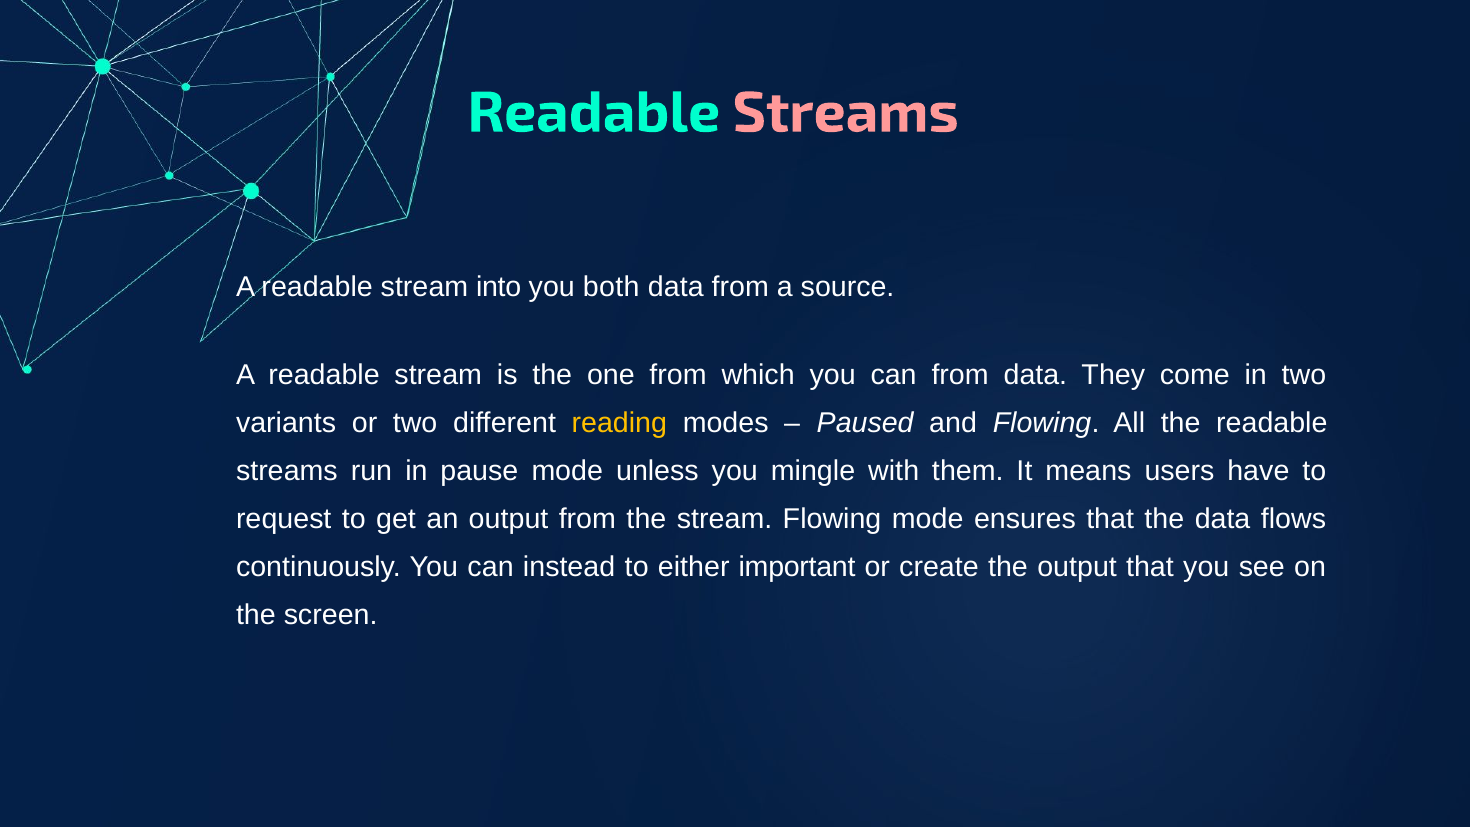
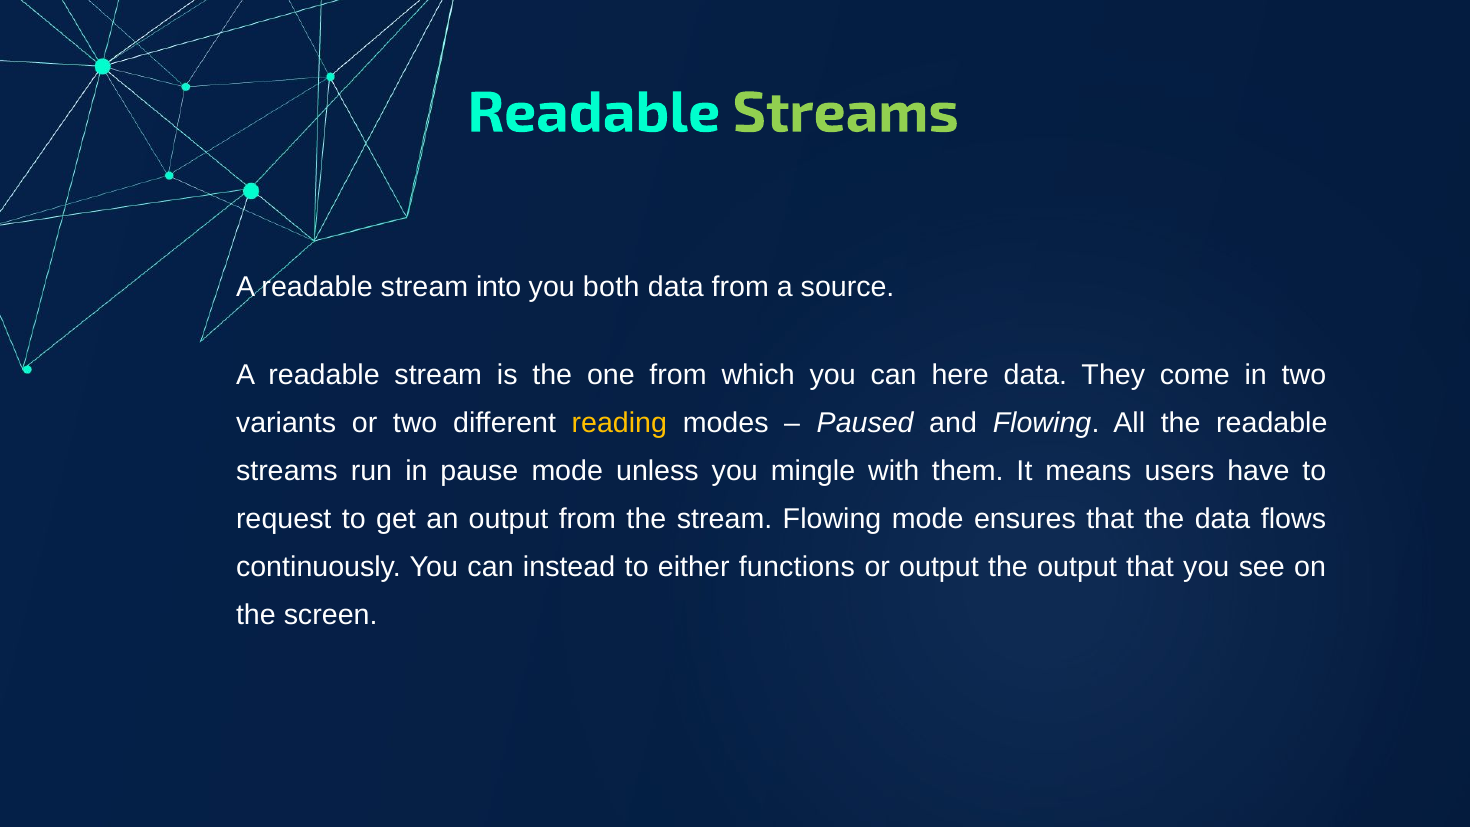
Streams at (846, 113) colour: pink -> light green
can from: from -> here
important: important -> functions
or create: create -> output
